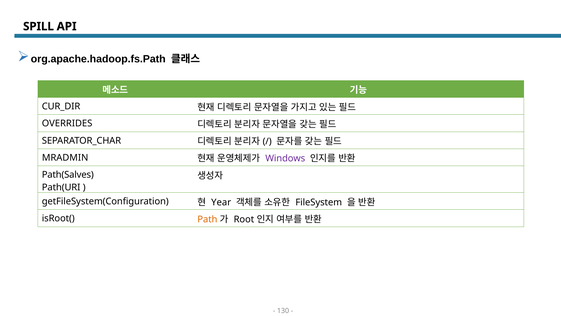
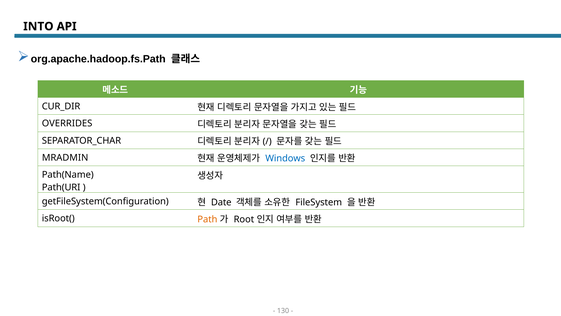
SPILL: SPILL -> INTO
Windows colour: purple -> blue
Path(Salves: Path(Salves -> Path(Name
Year: Year -> Date
